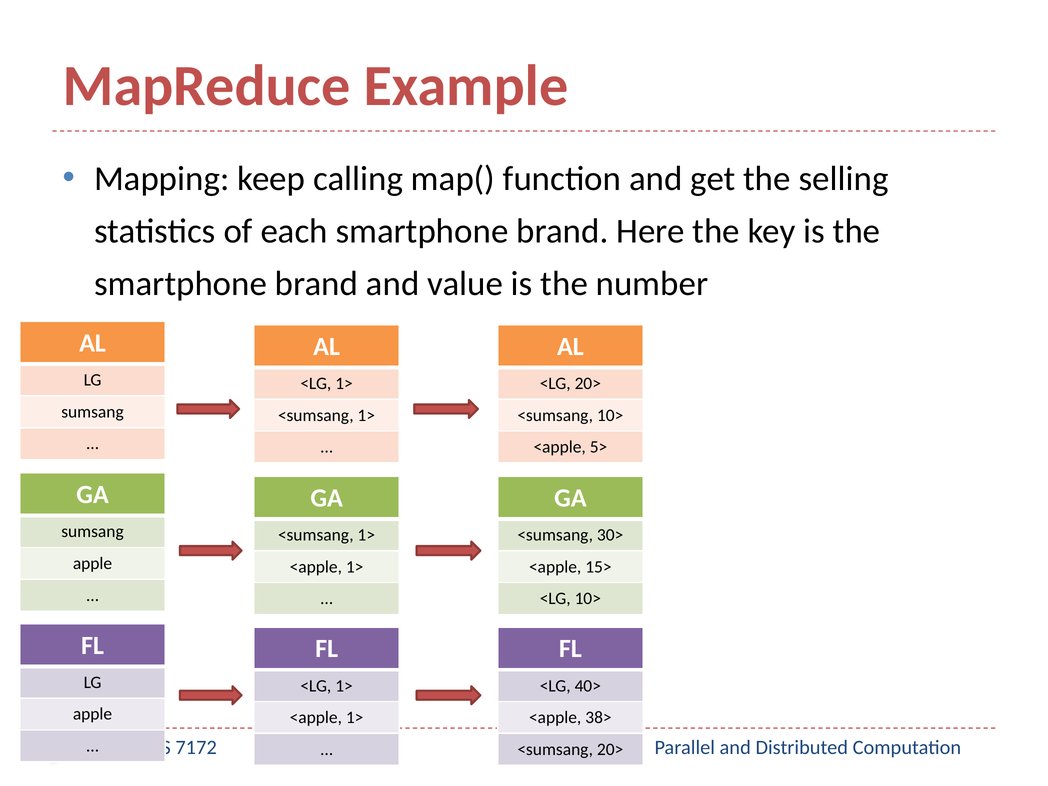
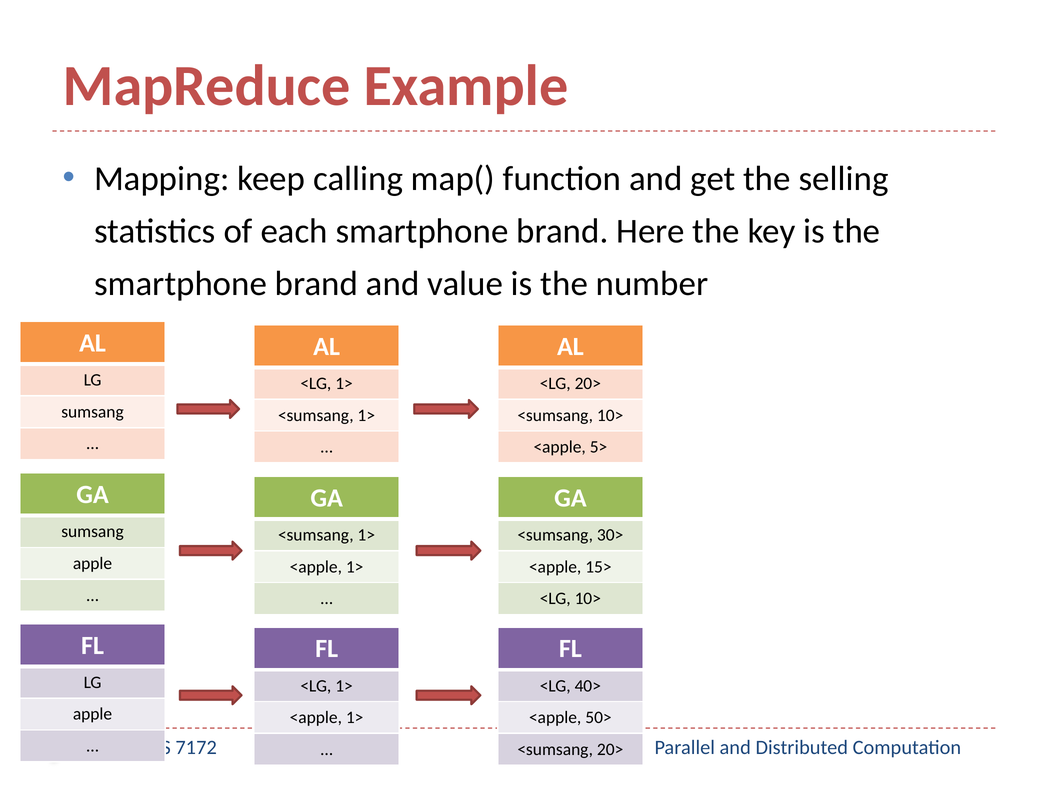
38>: 38> -> 50>
